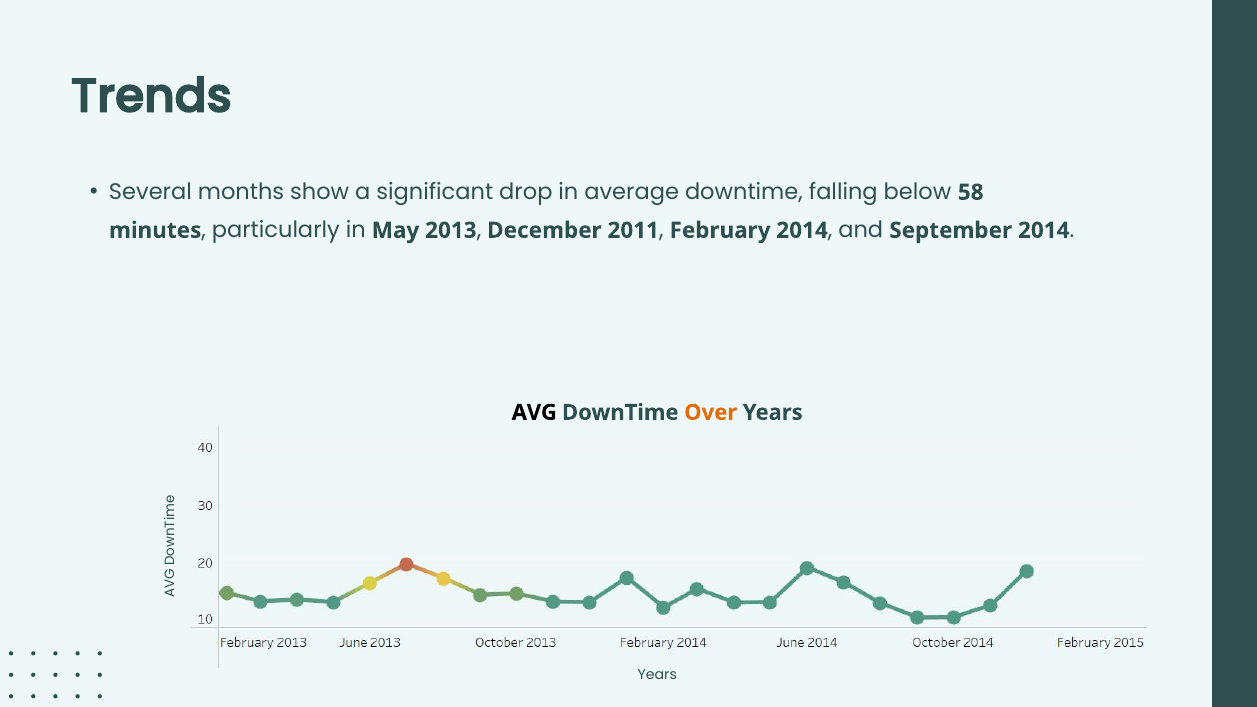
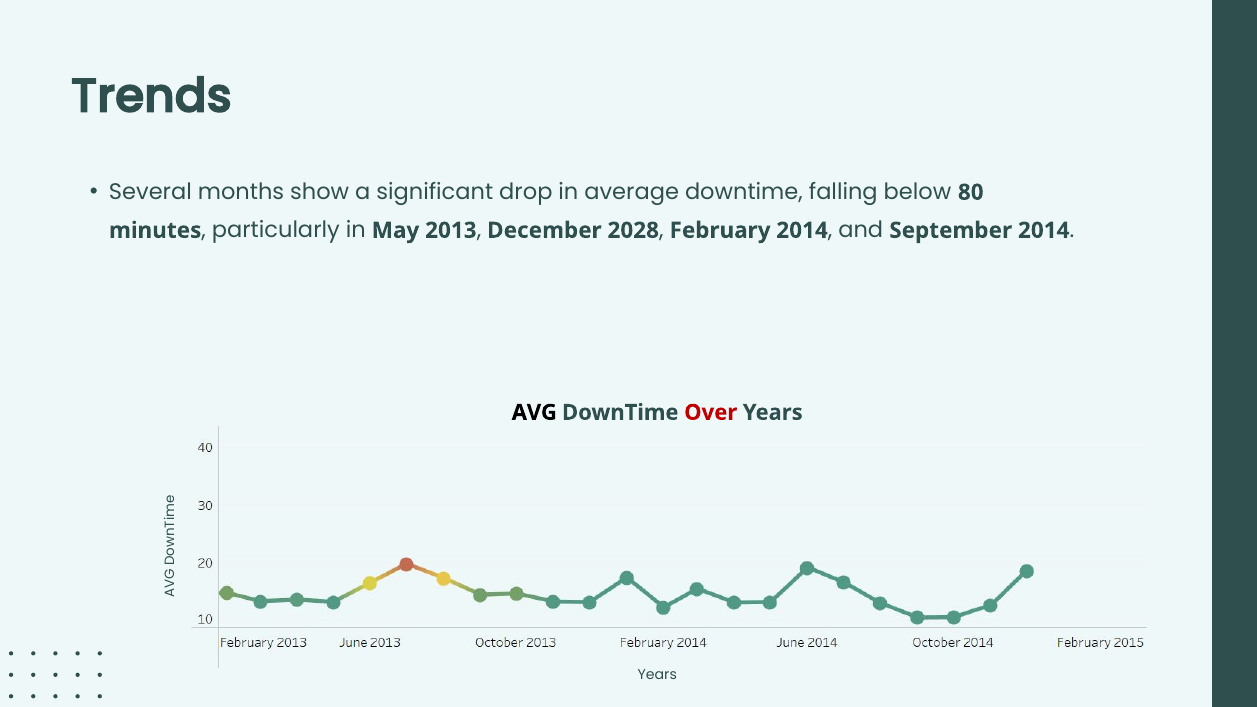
58: 58 -> 80
2011: 2011 -> 2028
Over colour: orange -> red
